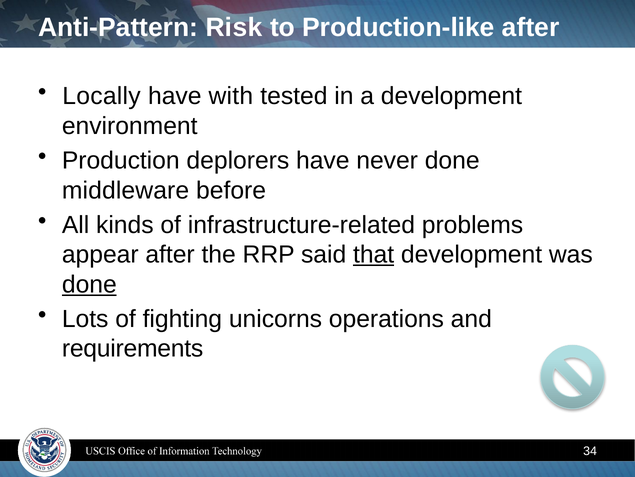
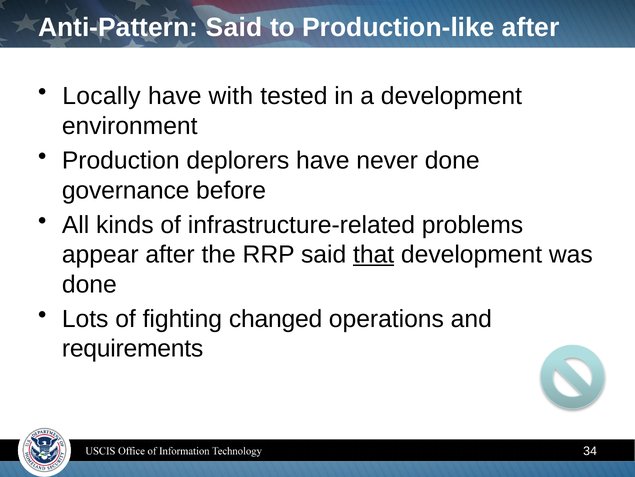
Anti-Pattern Risk: Risk -> Said
middleware: middleware -> governance
done at (89, 284) underline: present -> none
unicorns: unicorns -> changed
